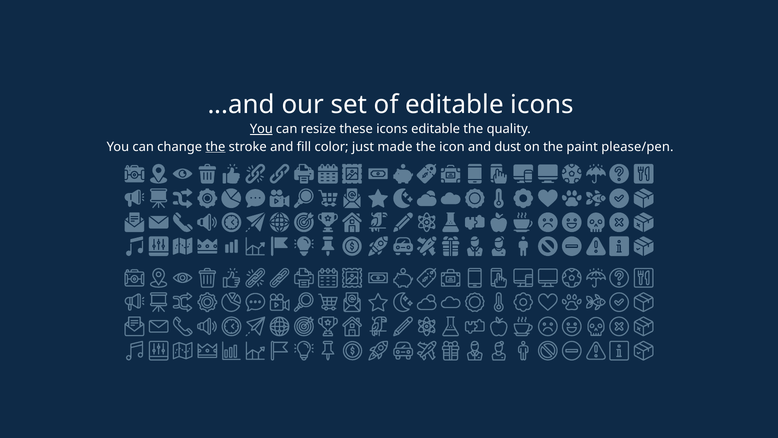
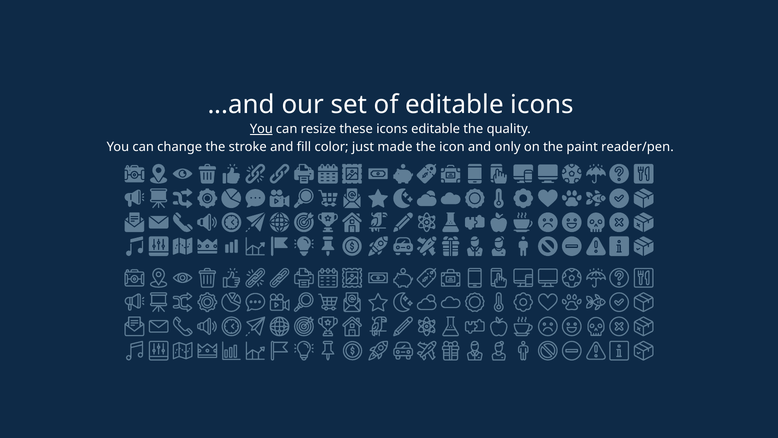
the at (215, 147) underline: present -> none
dust: dust -> only
please/pen: please/pen -> reader/pen
